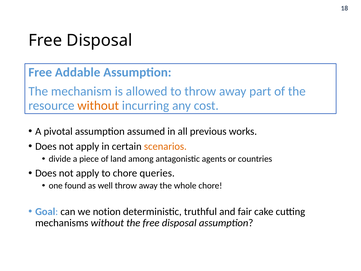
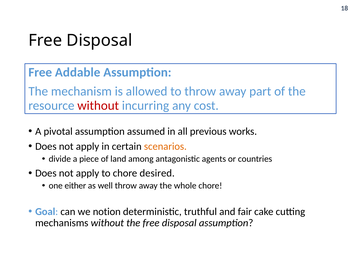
without at (98, 105) colour: orange -> red
queries: queries -> desired
found: found -> either
